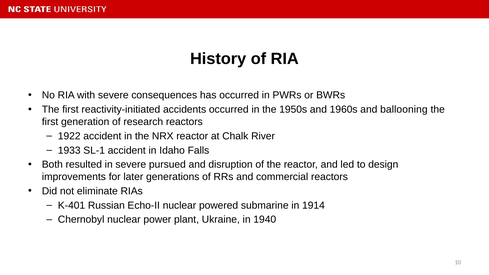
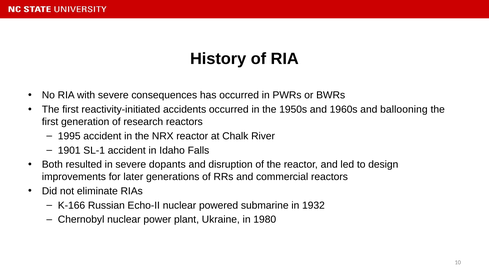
1922: 1922 -> 1995
1933: 1933 -> 1901
pursued: pursued -> dopants
K-401: K-401 -> K-166
1914: 1914 -> 1932
1940: 1940 -> 1980
